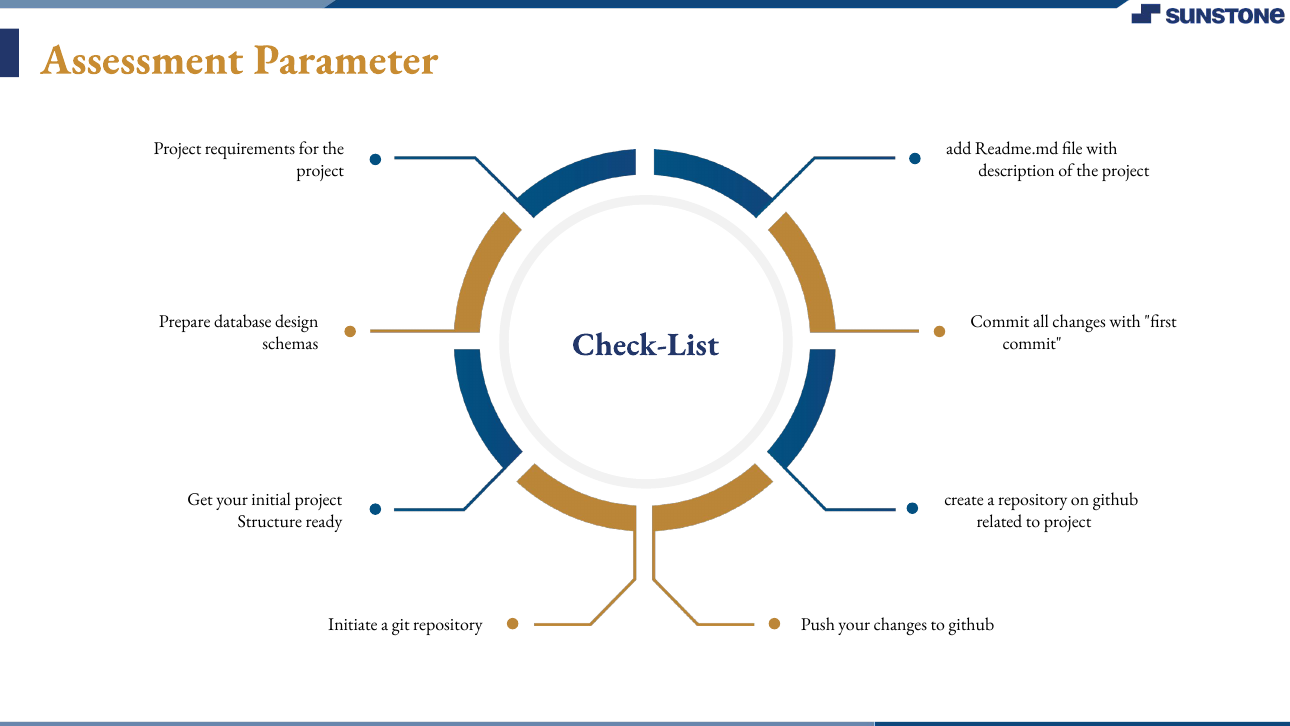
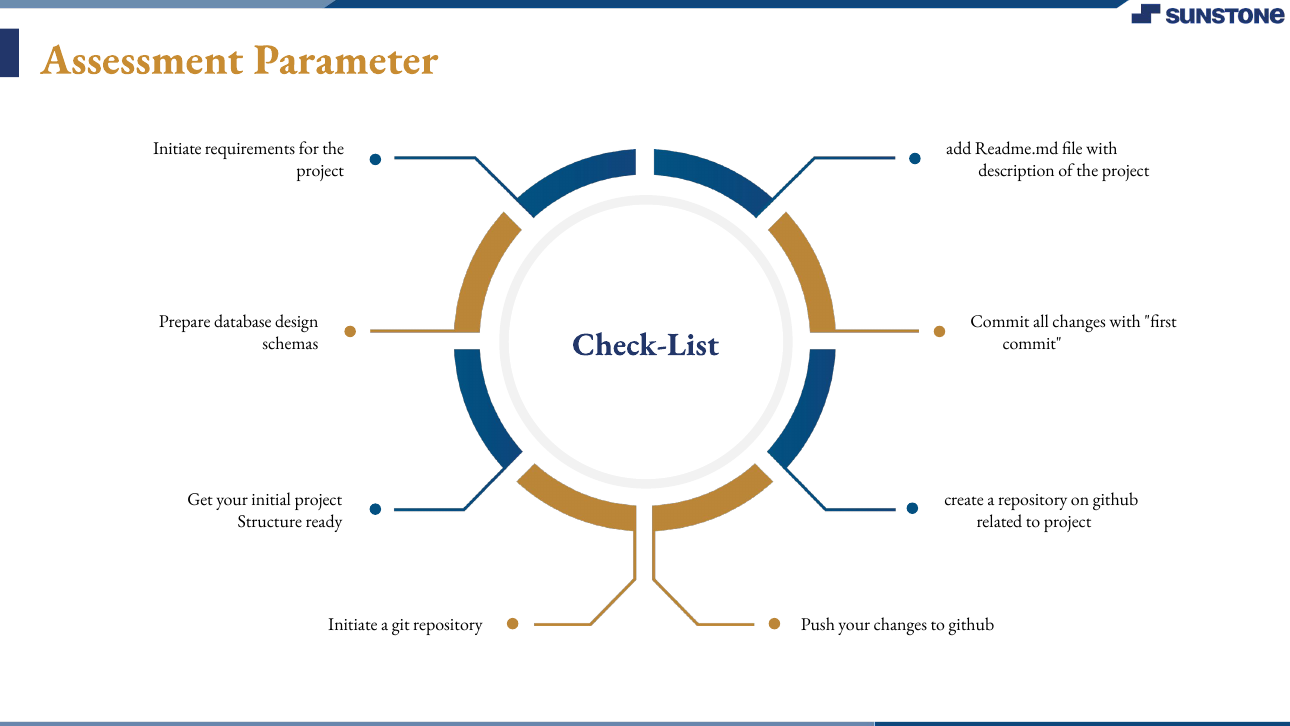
Project at (177, 149): Project -> Initiate
